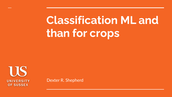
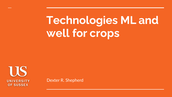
Classification: Classification -> Technologies
than: than -> well
